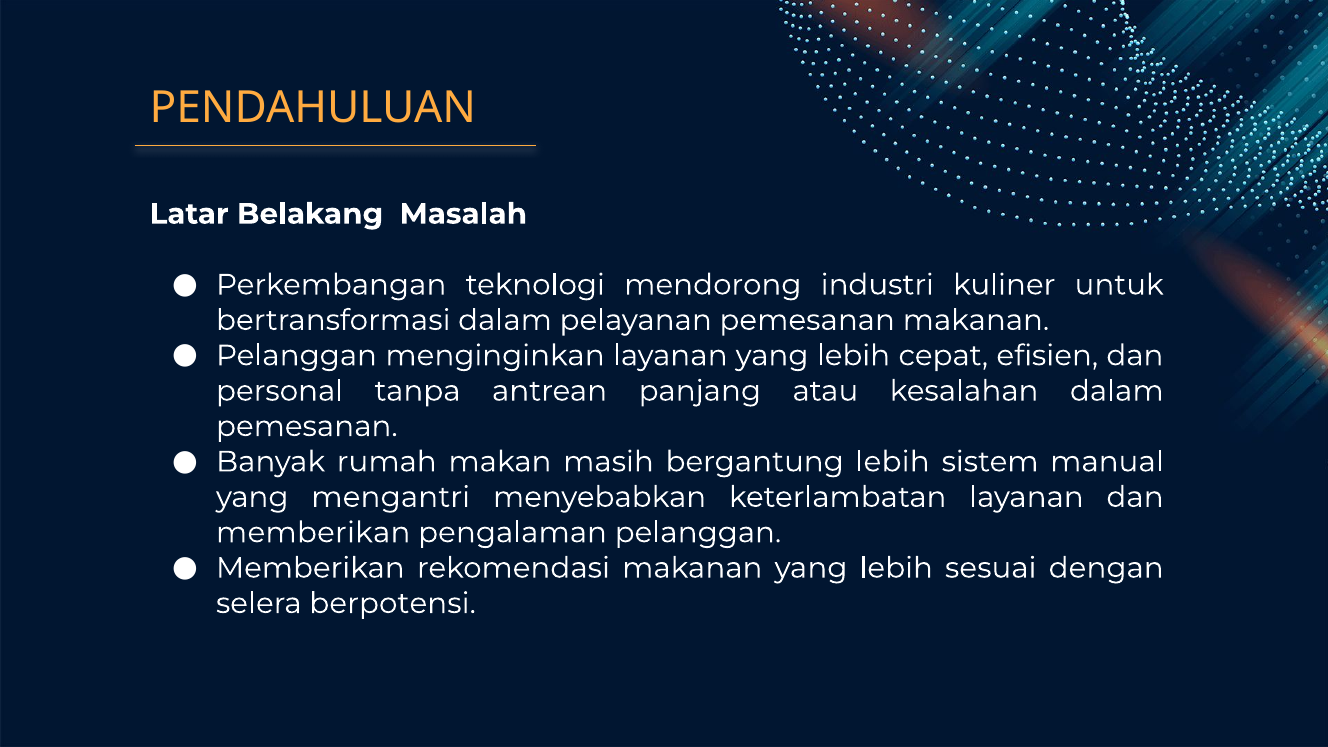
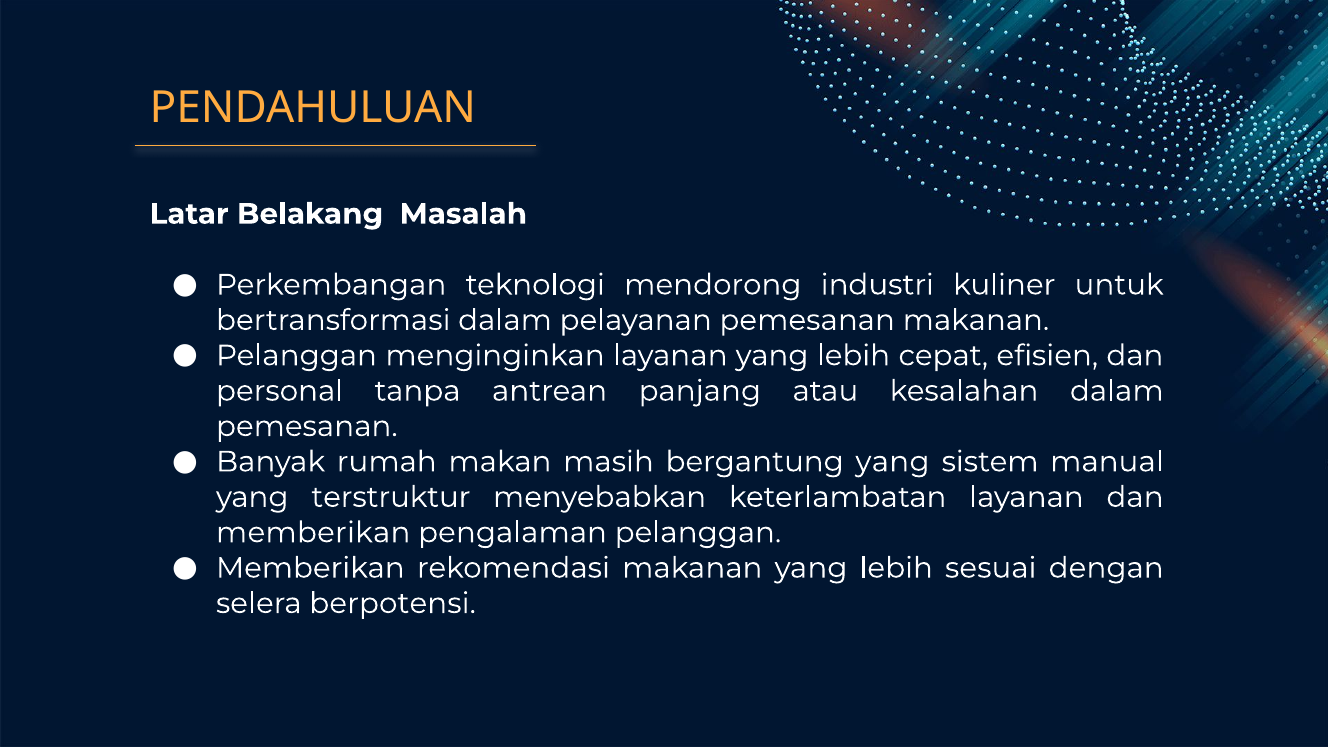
bergantung lebih: lebih -> yang
mengantri: mengantri -> terstruktur
